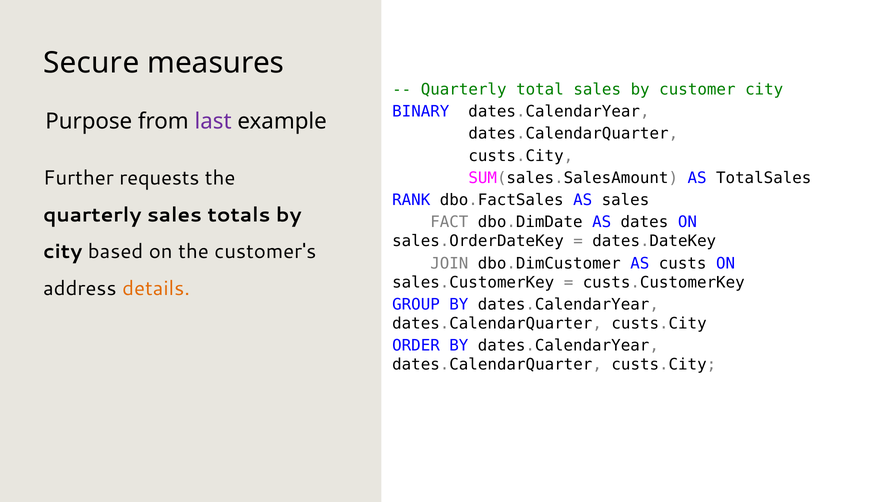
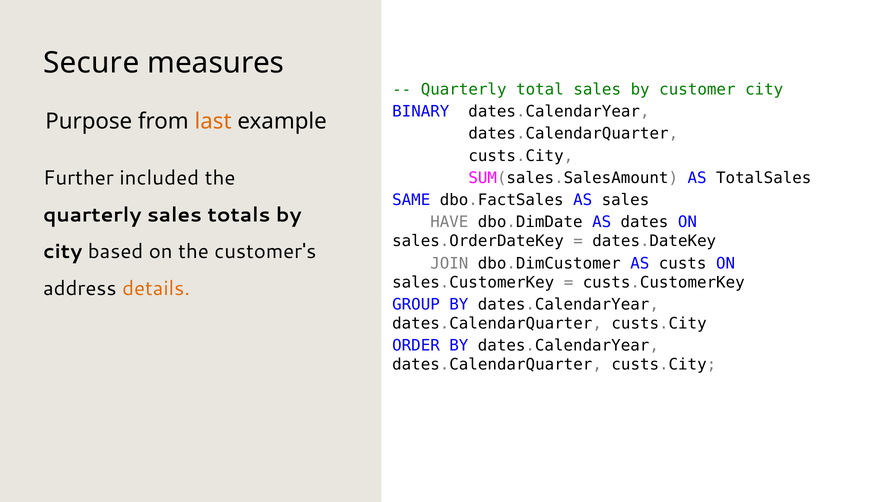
last colour: purple -> orange
requests: requests -> included
RANK: RANK -> SAME
FACT: FACT -> HAVE
